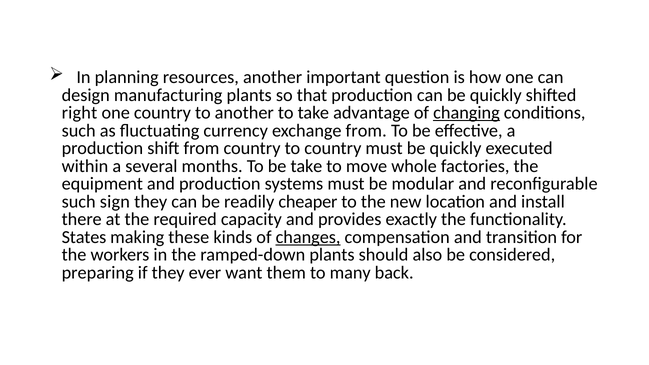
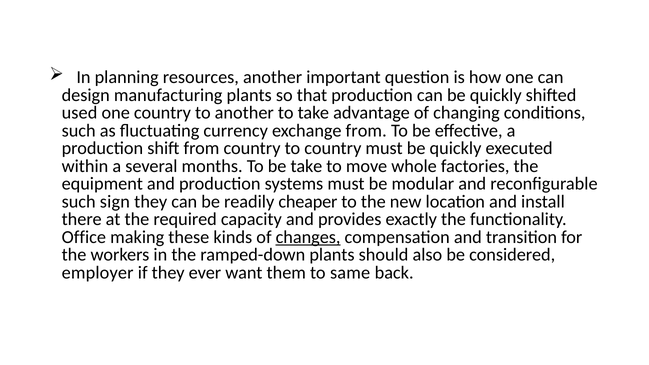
right: right -> used
changing underline: present -> none
States: States -> Office
preparing: preparing -> employer
many: many -> same
